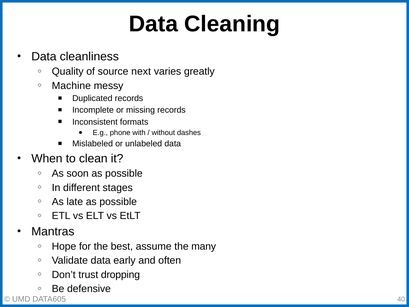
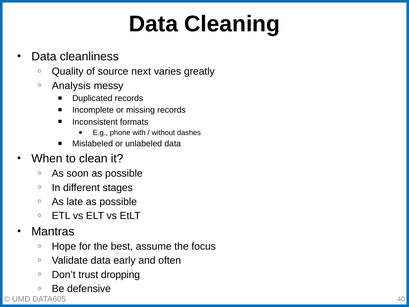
Machine: Machine -> Analysis
many: many -> focus
